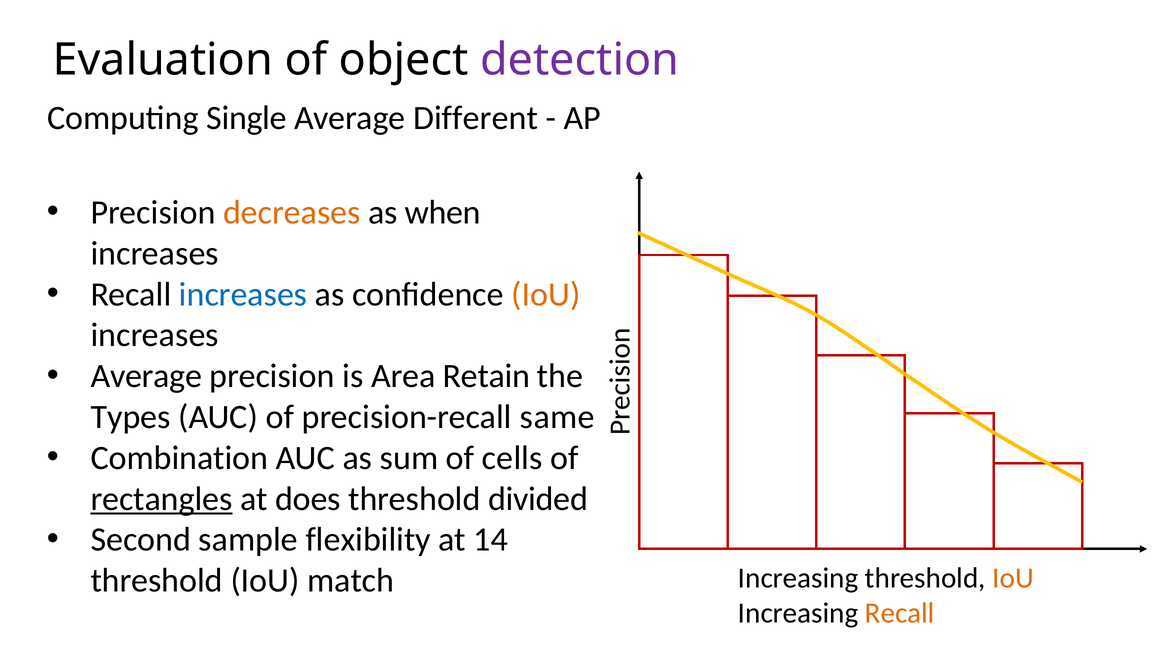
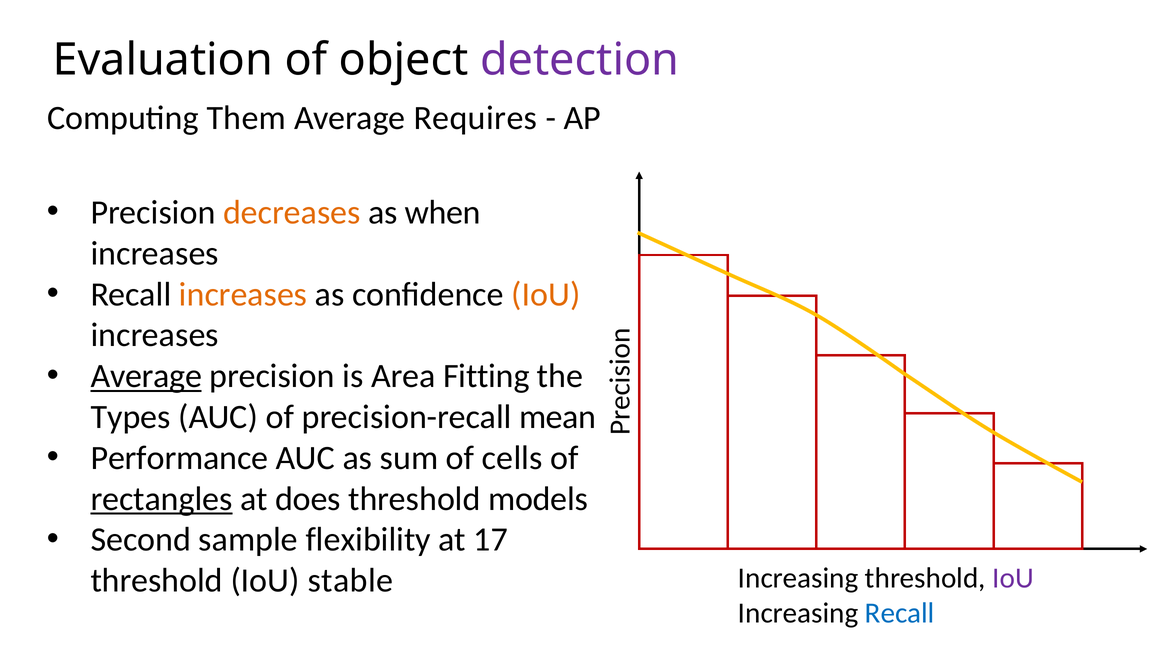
Single: Single -> Them
Different: Different -> Requires
increases at (243, 294) colour: blue -> orange
Average at (146, 376) underline: none -> present
Retain: Retain -> Fitting
same: same -> mean
Combination: Combination -> Performance
divided: divided -> models
14: 14 -> 17
match: match -> stable
IoU at (1013, 578) colour: orange -> purple
Recall at (900, 613) colour: orange -> blue
